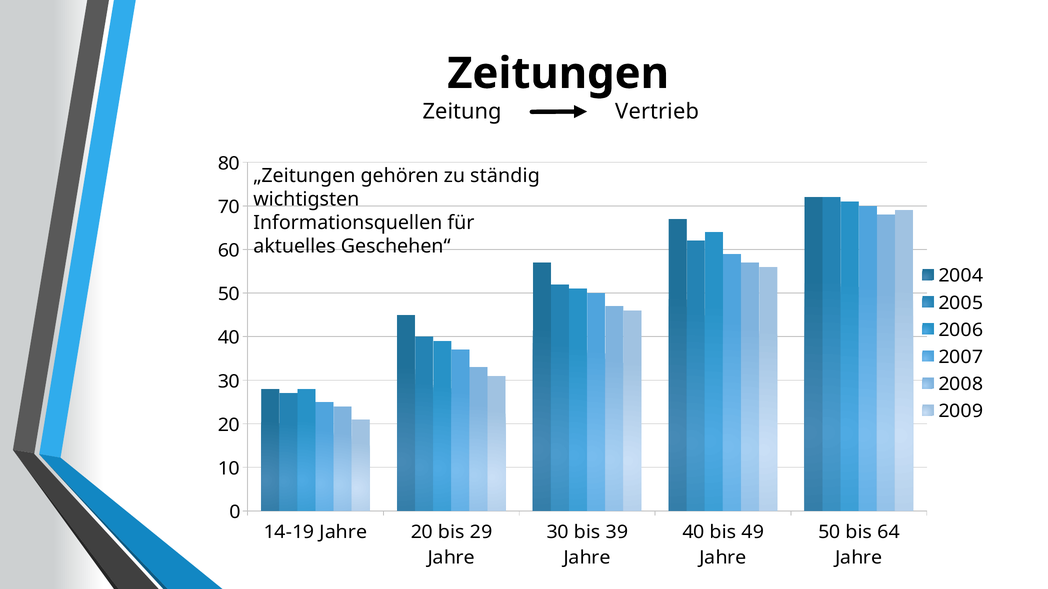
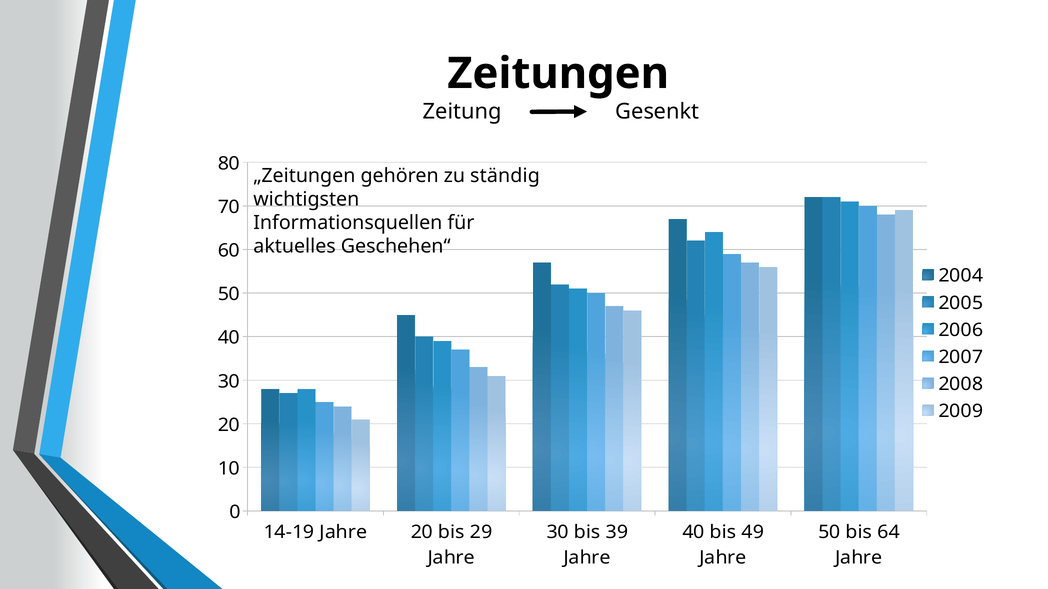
Vertrieb: Vertrieb -> Gesenkt
